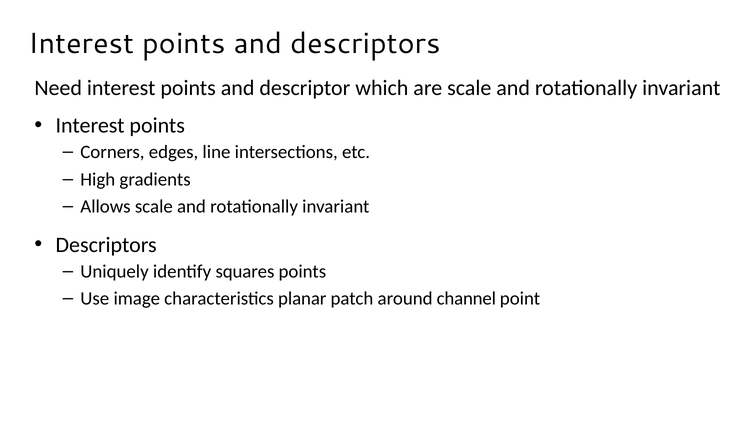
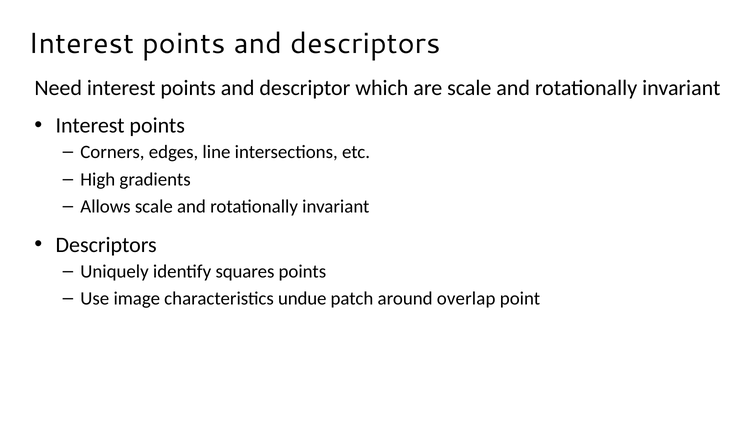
planar: planar -> undue
channel: channel -> overlap
